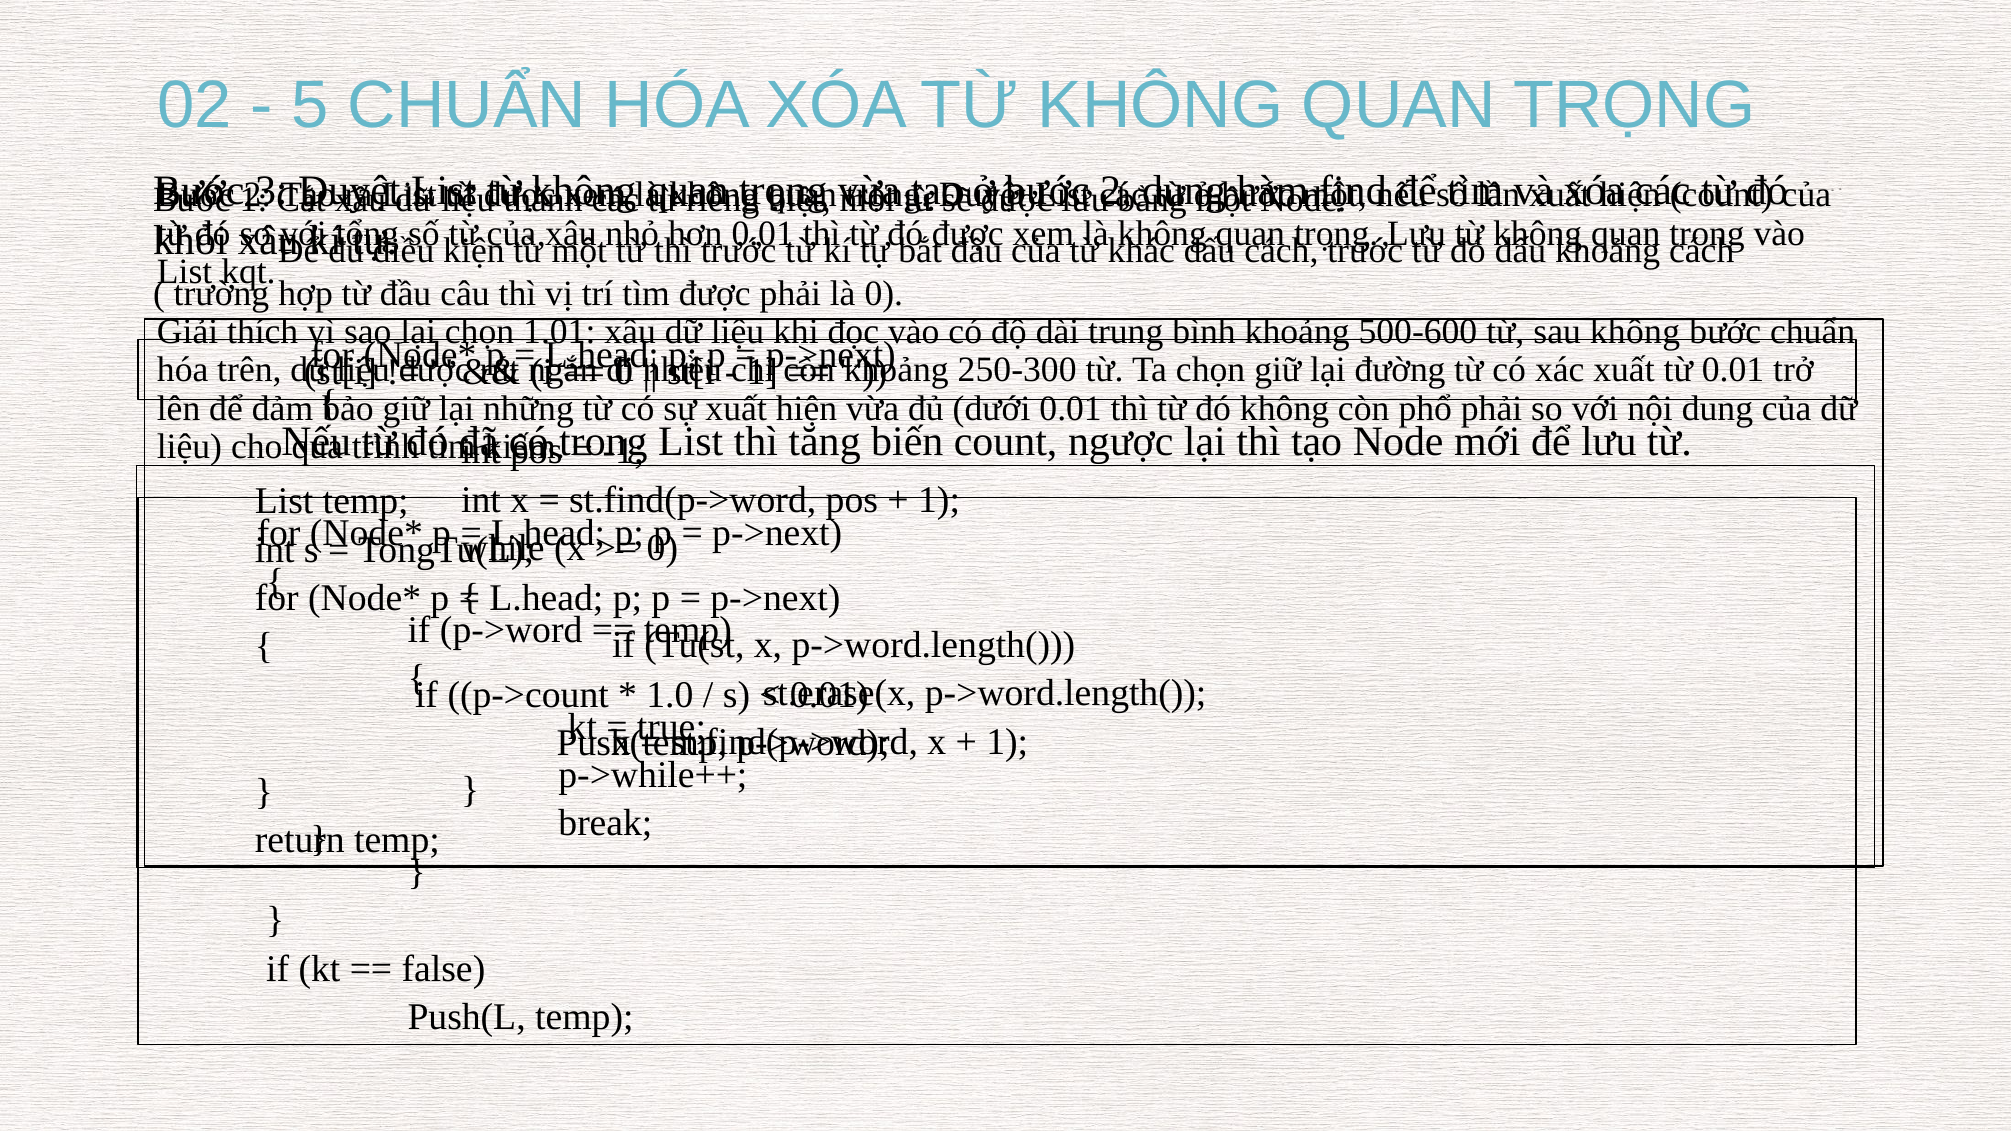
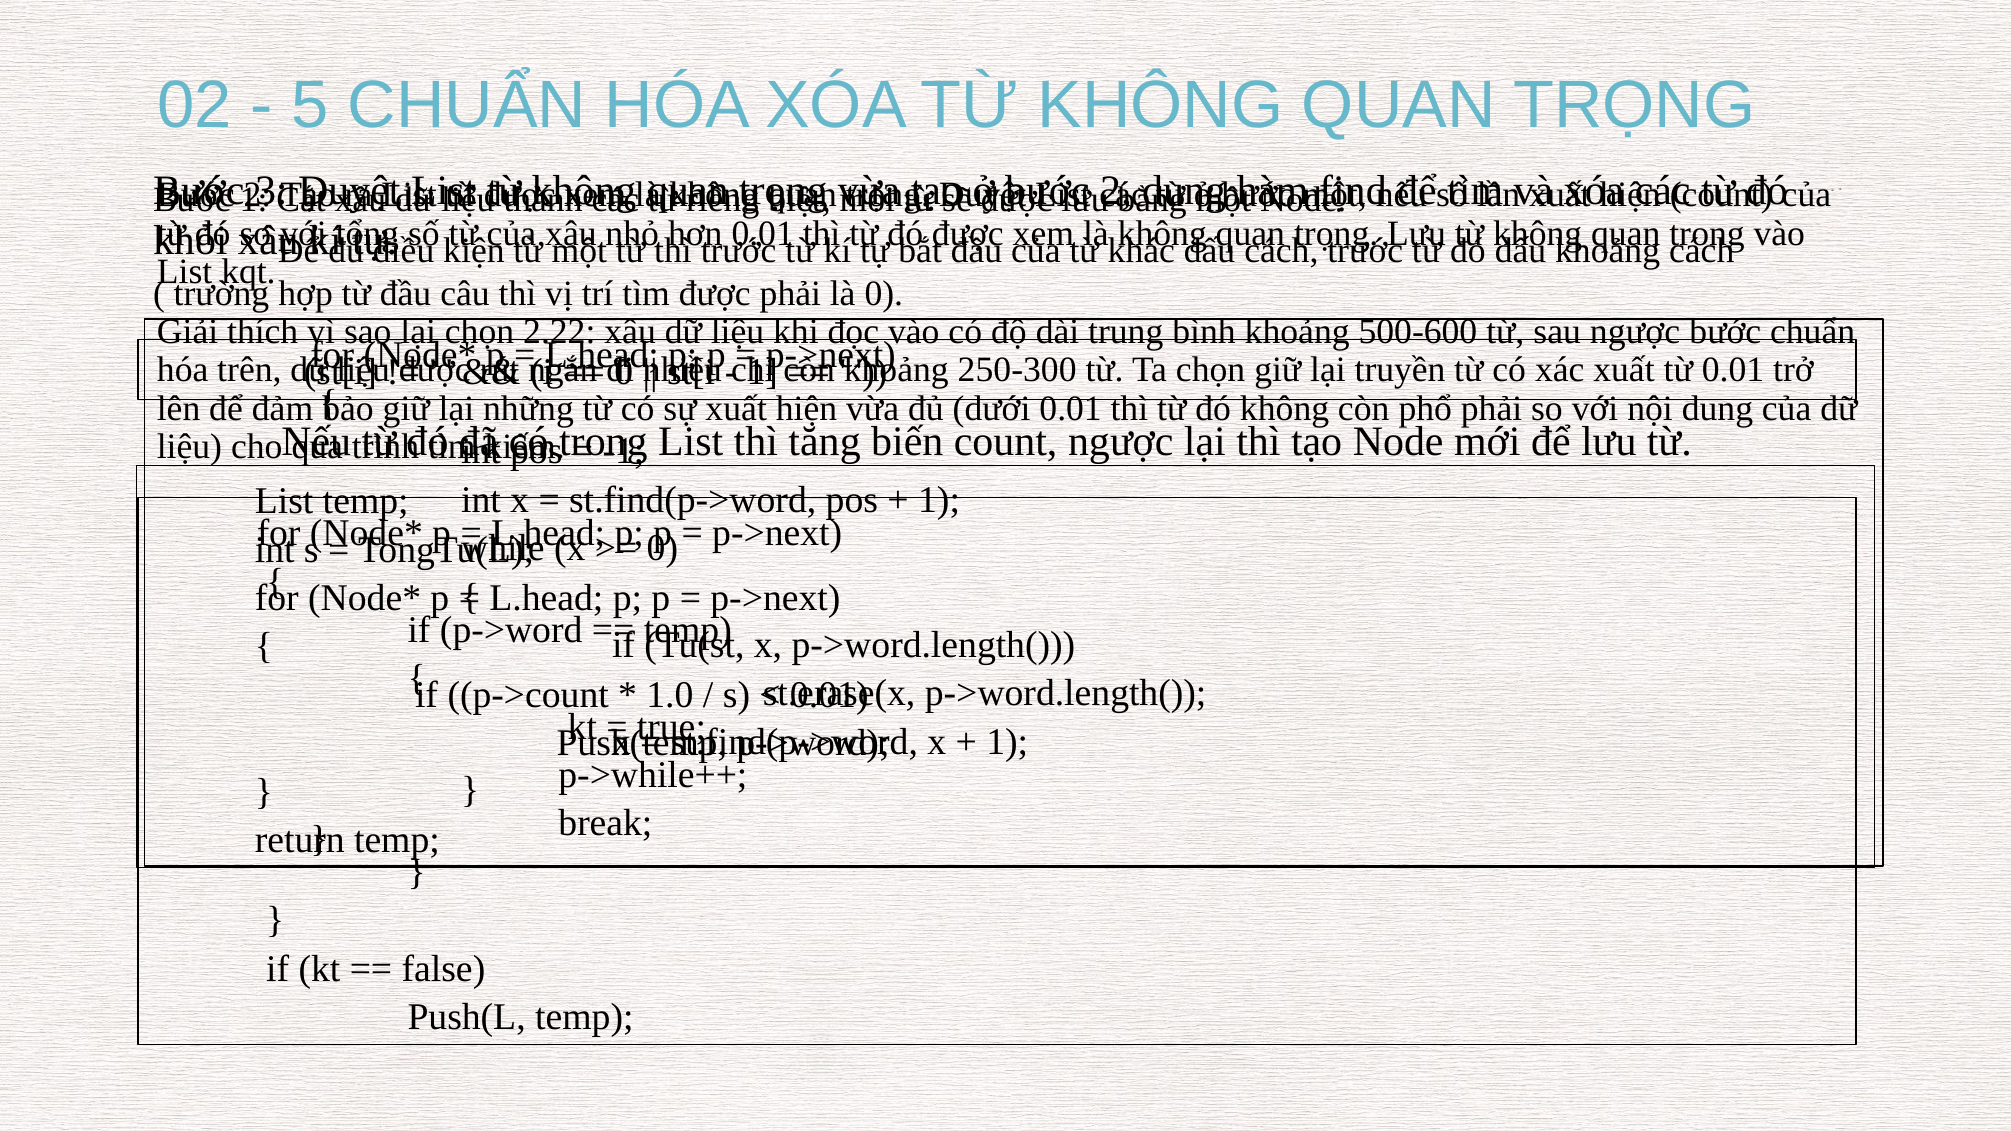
1.01: 1.01 -> 2.22
sau không: không -> ngược
đường: đường -> truyền
